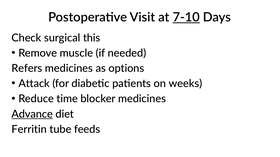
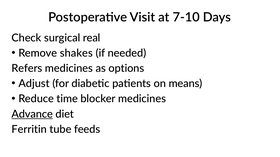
7-10 underline: present -> none
this: this -> real
muscle: muscle -> shakes
Attack: Attack -> Adjust
weeks: weeks -> means
